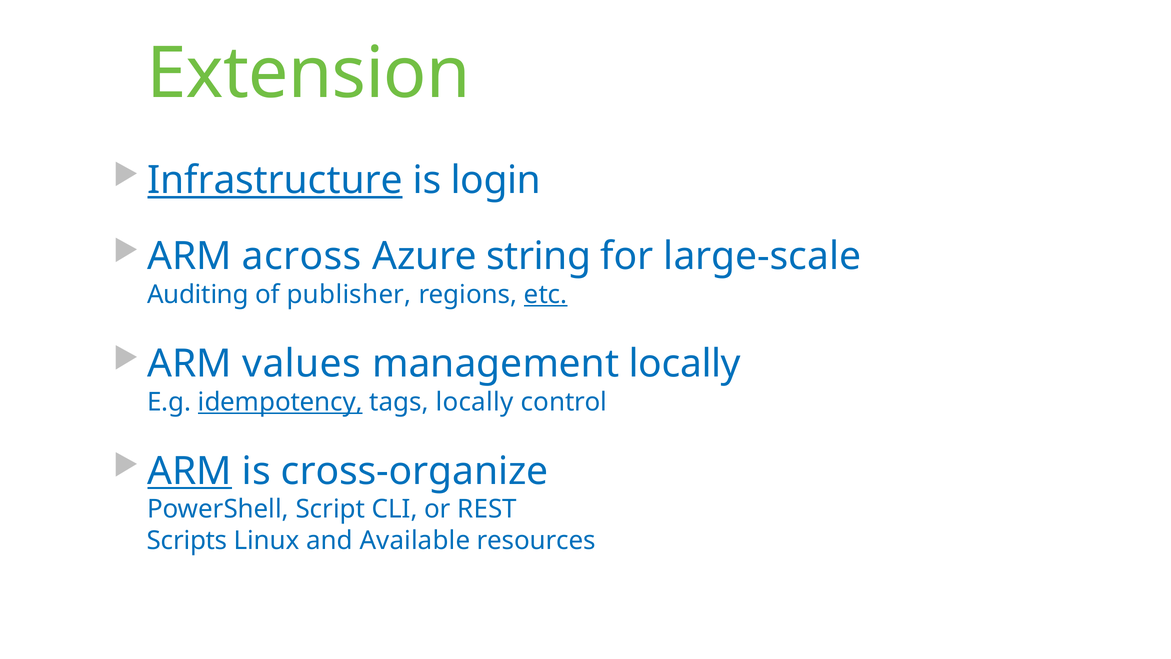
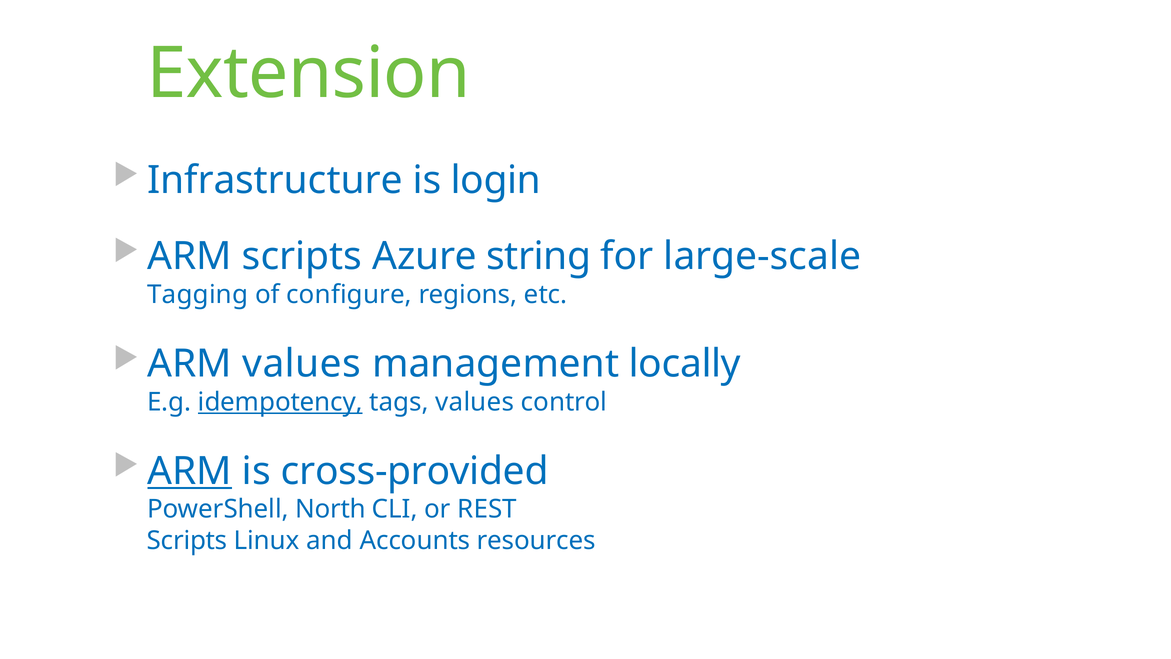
Infrastructure underline: present -> none
ARM across: across -> scripts
Auditing: Auditing -> Tagging
publisher: publisher -> configure
etc underline: present -> none
tags locally: locally -> values
cross-organize: cross-organize -> cross-provided
Script: Script -> North
Available: Available -> Accounts
